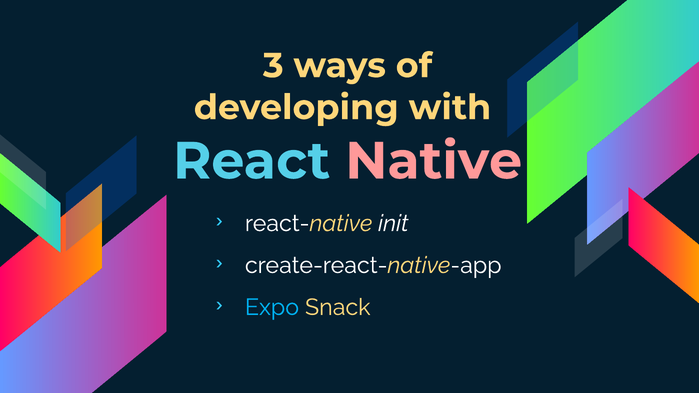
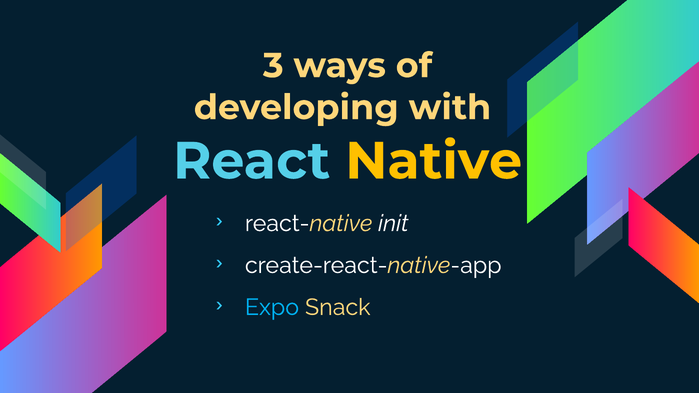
Native colour: pink -> yellow
